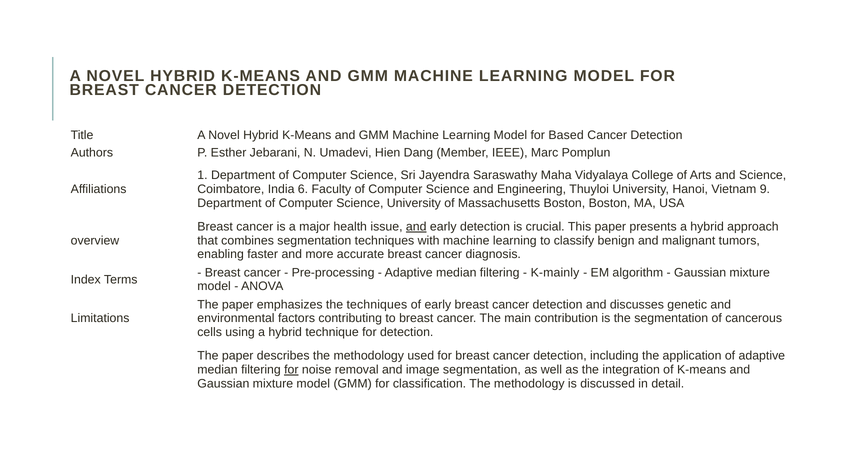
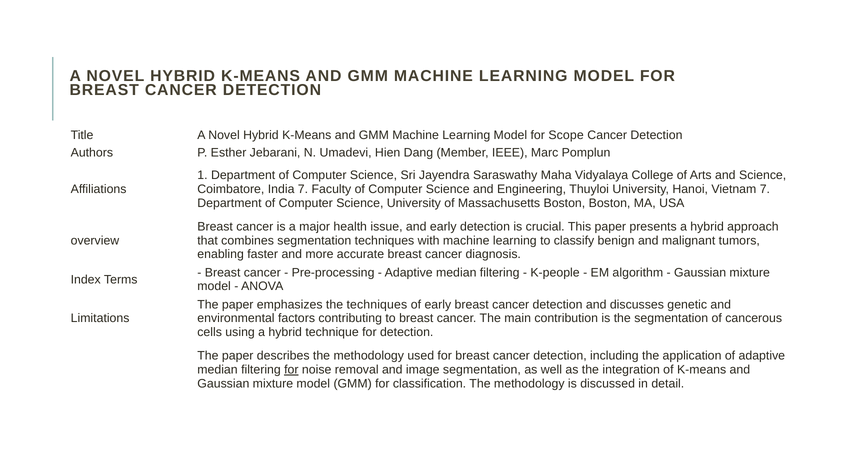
Based: Based -> Scope
India 6: 6 -> 7
Vietnam 9: 9 -> 7
and at (416, 227) underline: present -> none
K-mainly: K-mainly -> K-people
